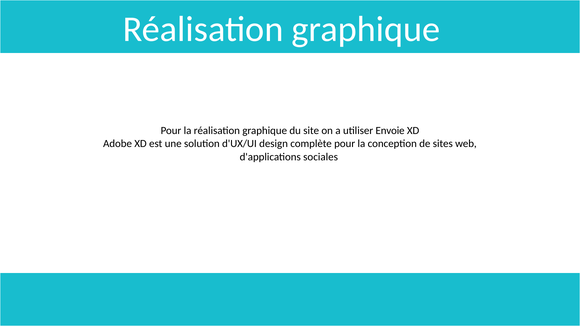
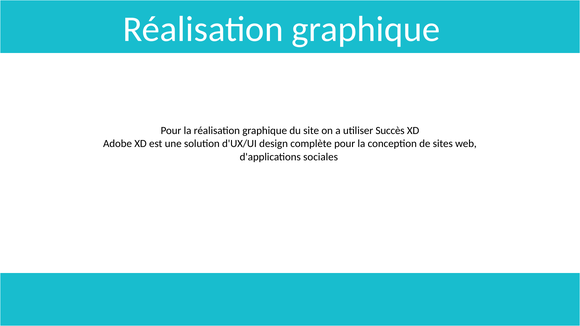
Envoie: Envoie -> Succès
